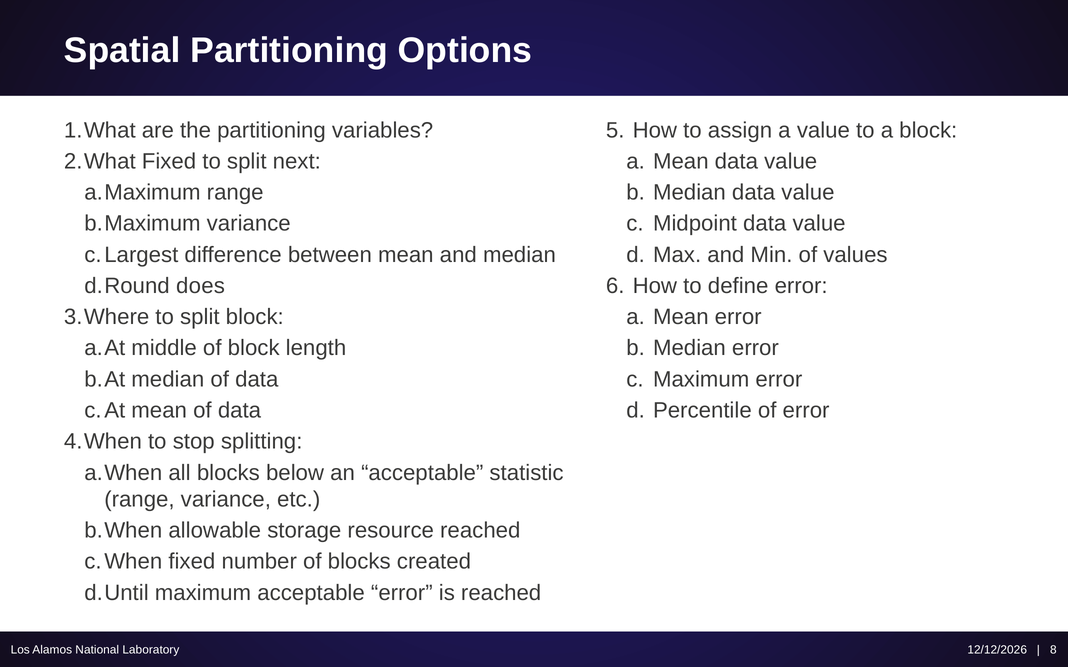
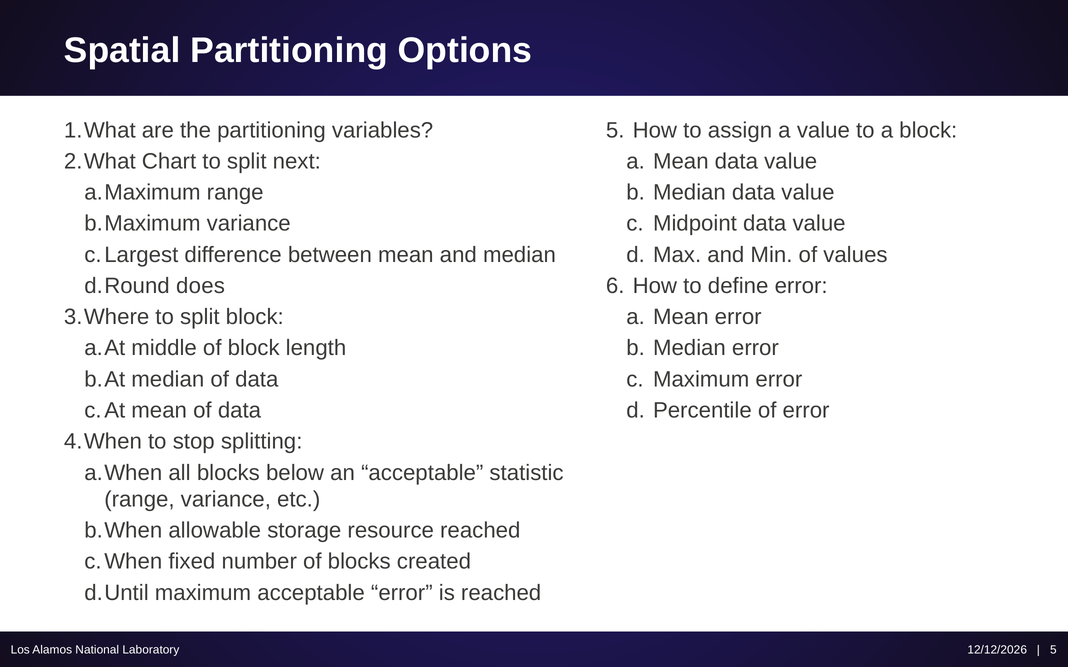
Fixed at (169, 161): Fixed -> Chart
8 at (1053, 650): 8 -> 5
